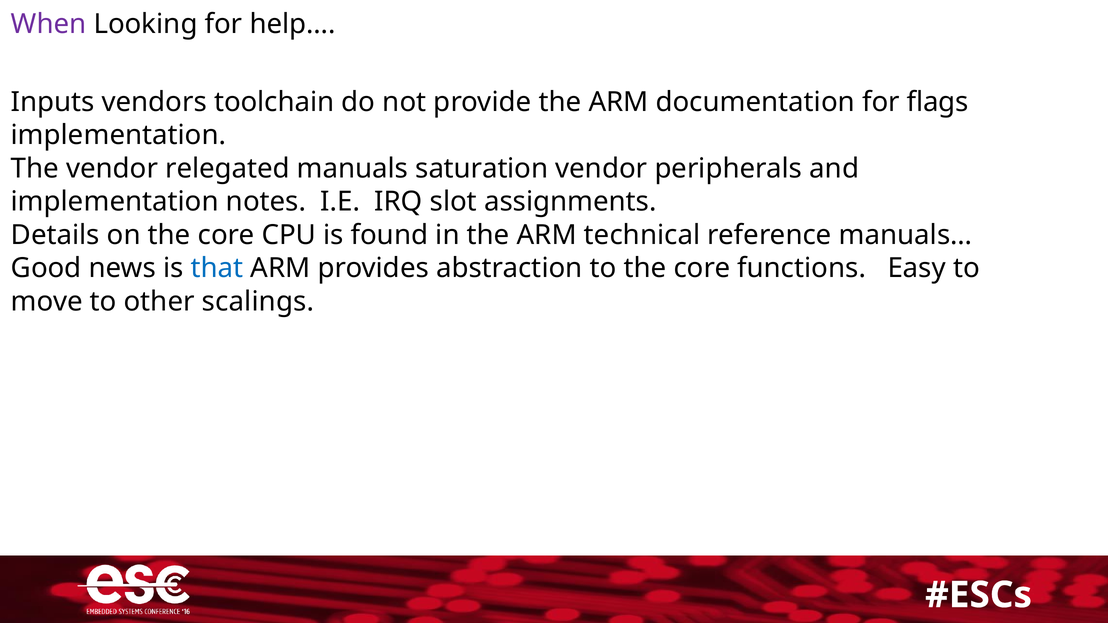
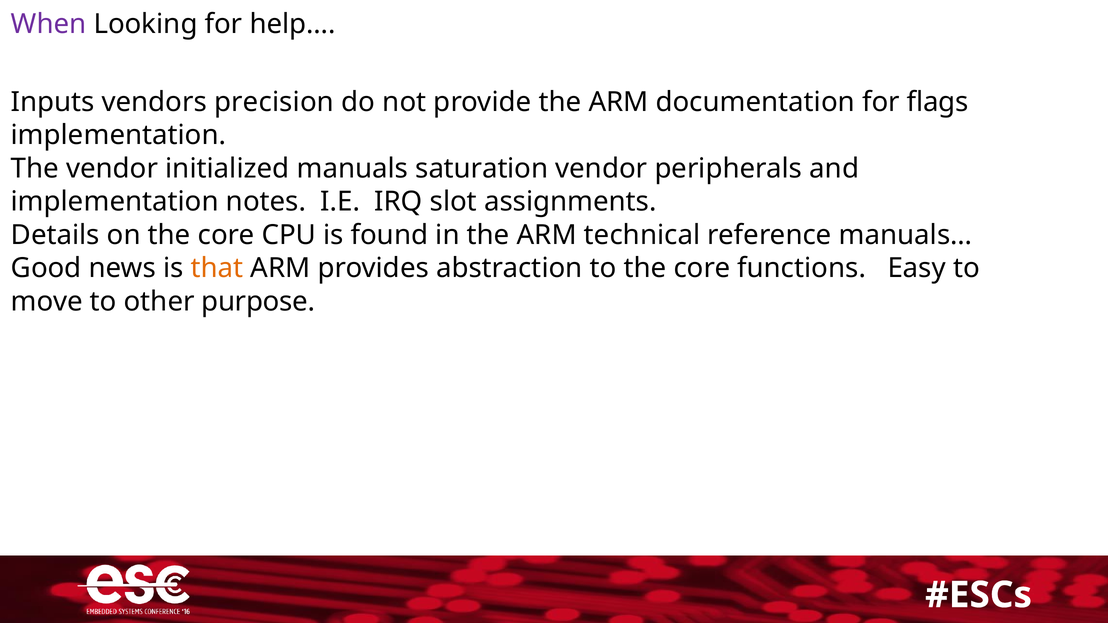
toolchain: toolchain -> precision
relegated: relegated -> initialized
that colour: blue -> orange
scalings: scalings -> purpose
